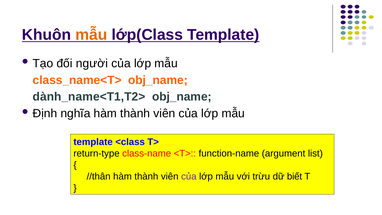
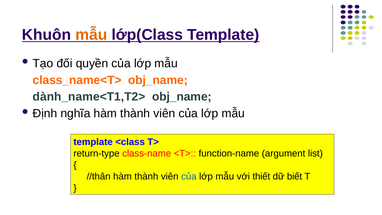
người: người -> quyền
của at (189, 176) colour: purple -> blue
trừu: trừu -> thiết
